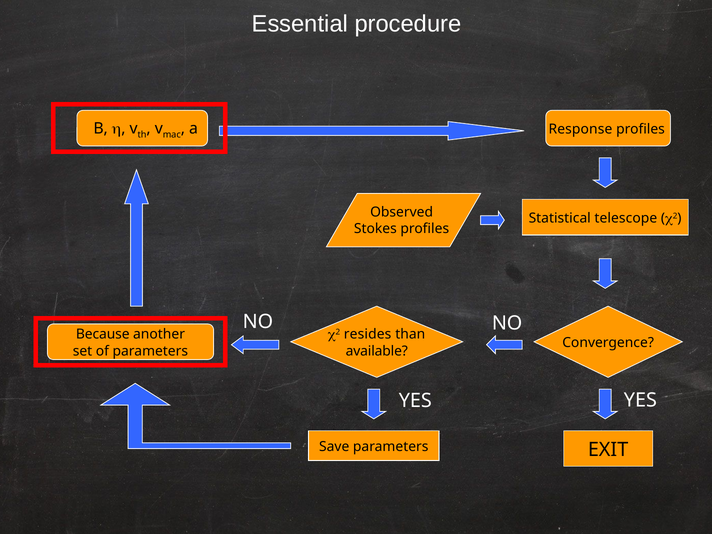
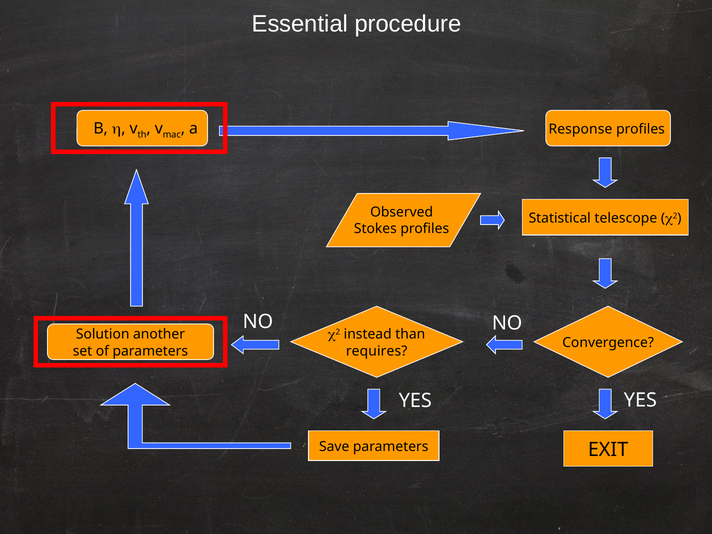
resides: resides -> instead
Because: Because -> Solution
available: available -> requires
